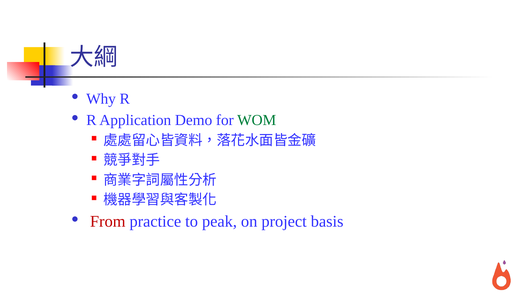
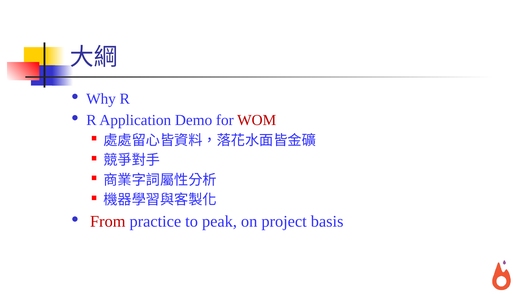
WOM colour: green -> red
